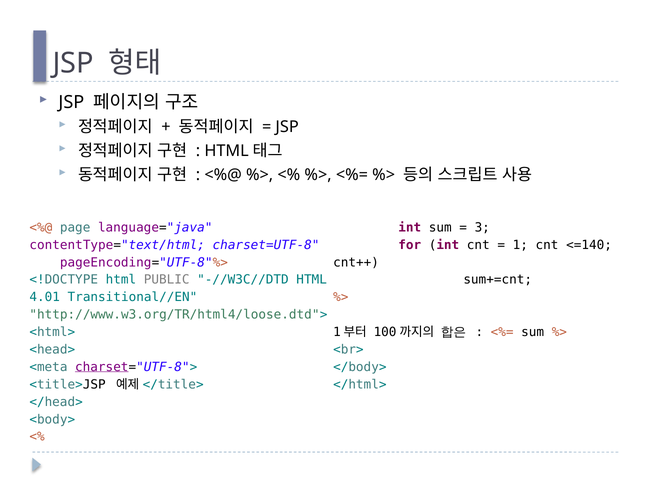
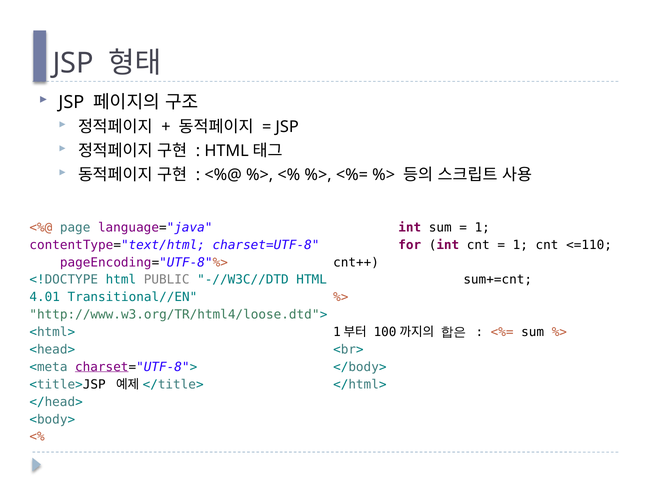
3 at (482, 228): 3 -> 1
<=140: <=140 -> <=110
